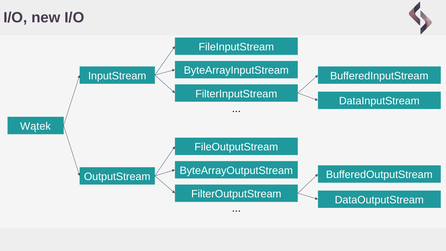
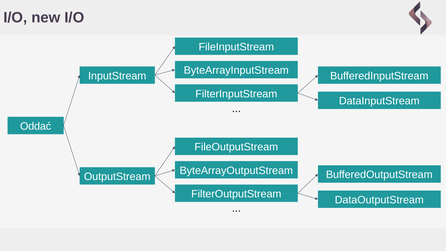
Wątek: Wątek -> Oddać
